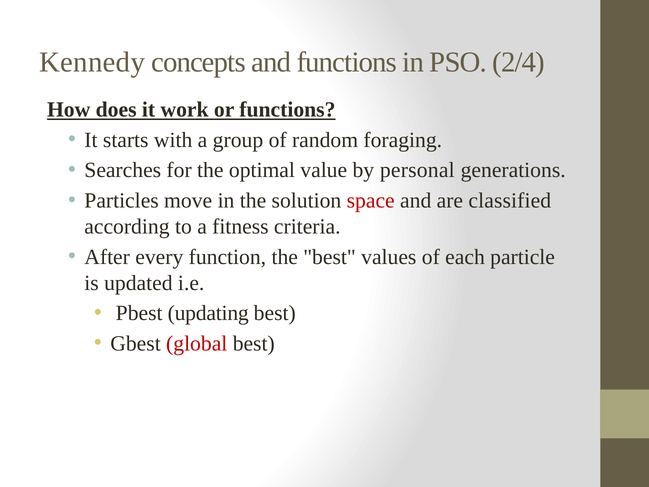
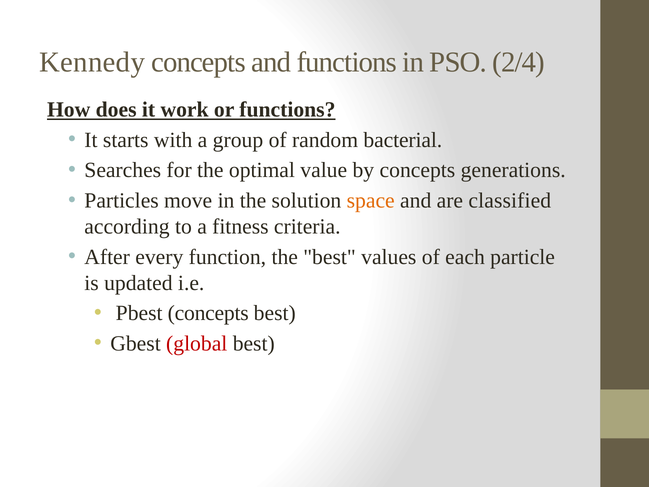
foraging: foraging -> bacterial
by personal: personal -> concepts
space colour: red -> orange
Pbest updating: updating -> concepts
